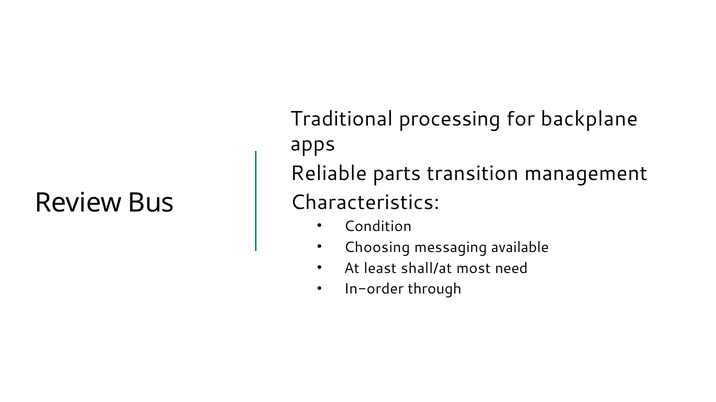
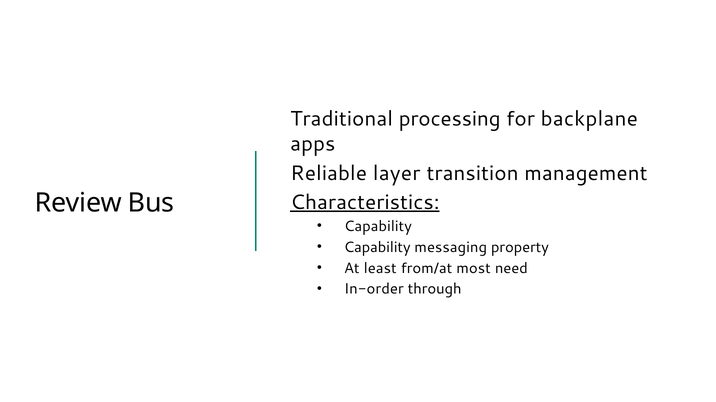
parts: parts -> layer
Characteristics underline: none -> present
Condition at (378, 227): Condition -> Capability
Choosing at (377, 248): Choosing -> Capability
available: available -> property
shall/at: shall/at -> from/at
